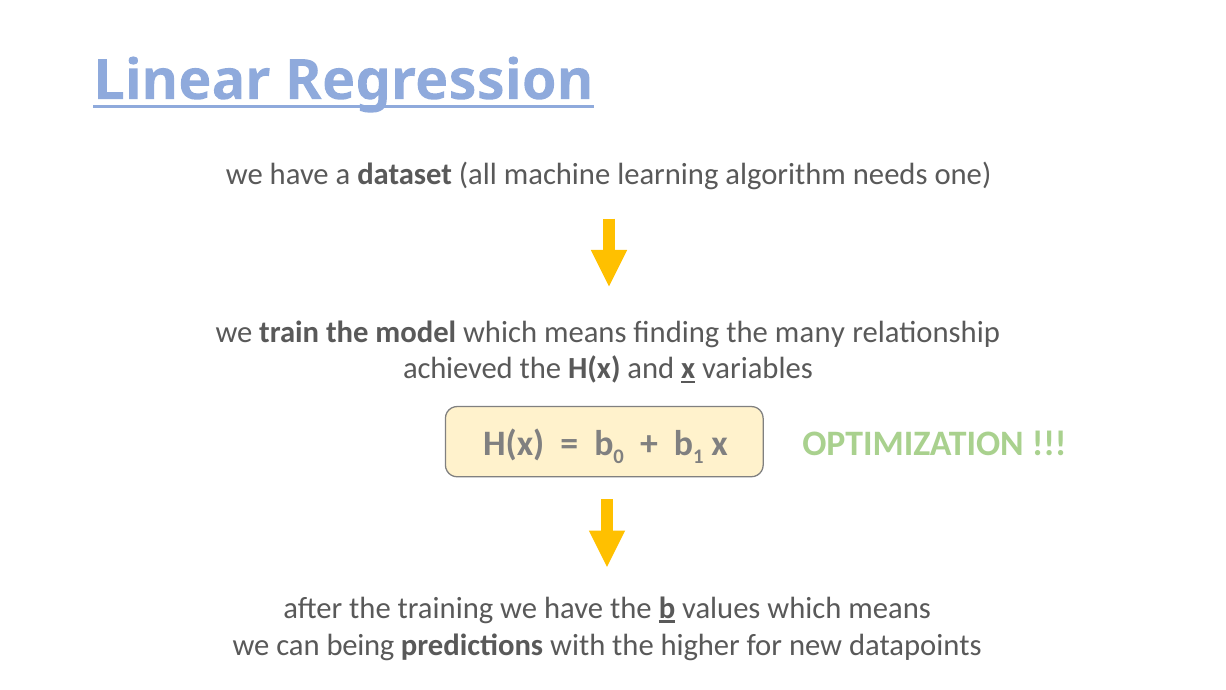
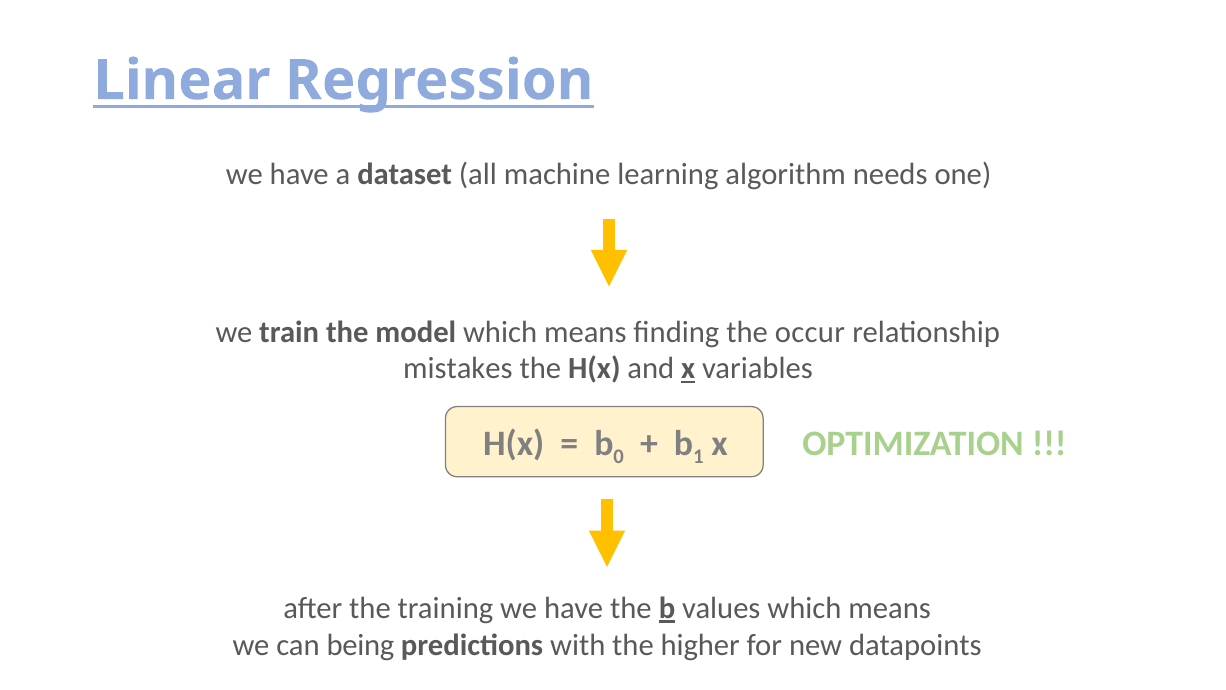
many: many -> occur
achieved: achieved -> mistakes
